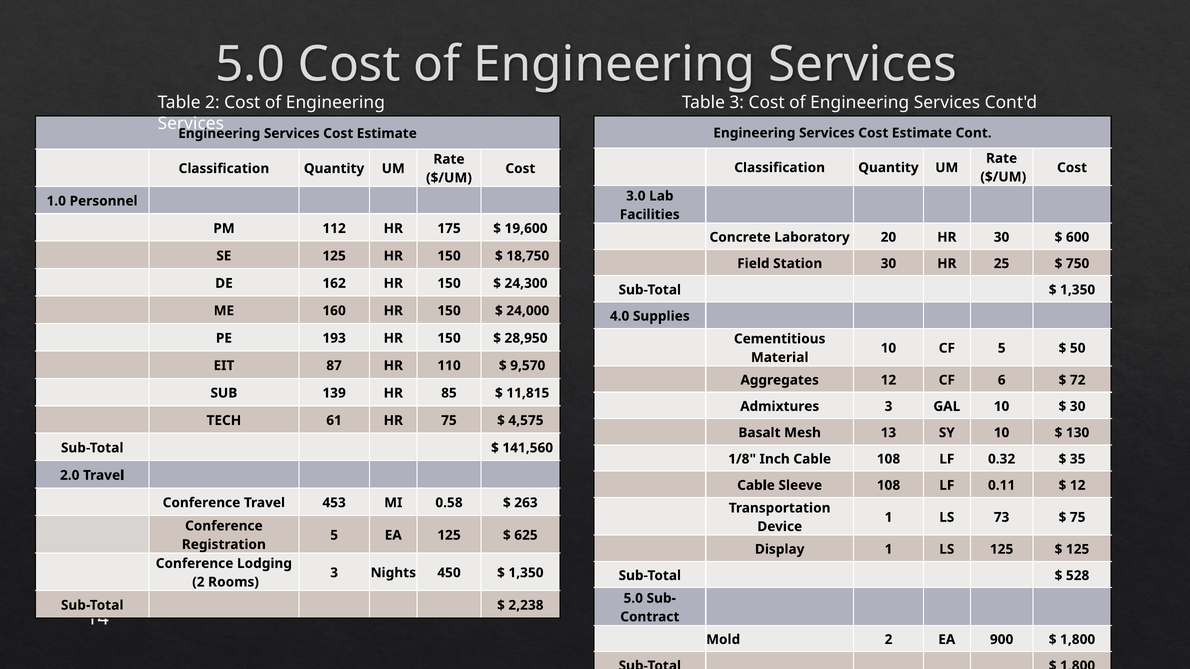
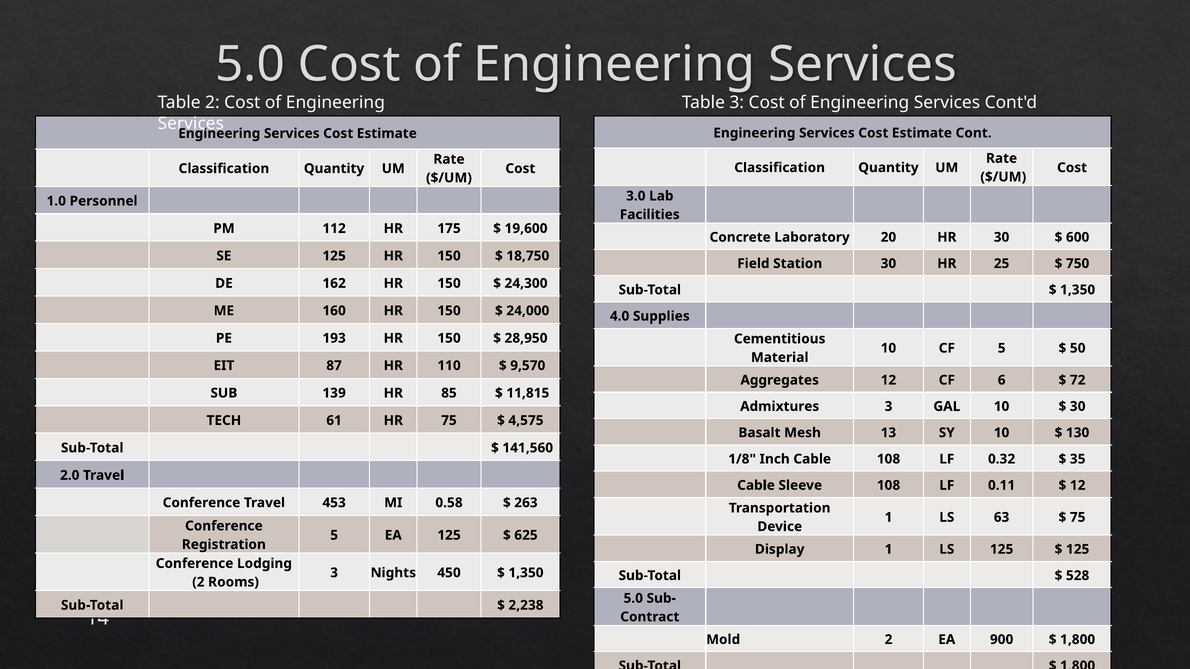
73: 73 -> 63
